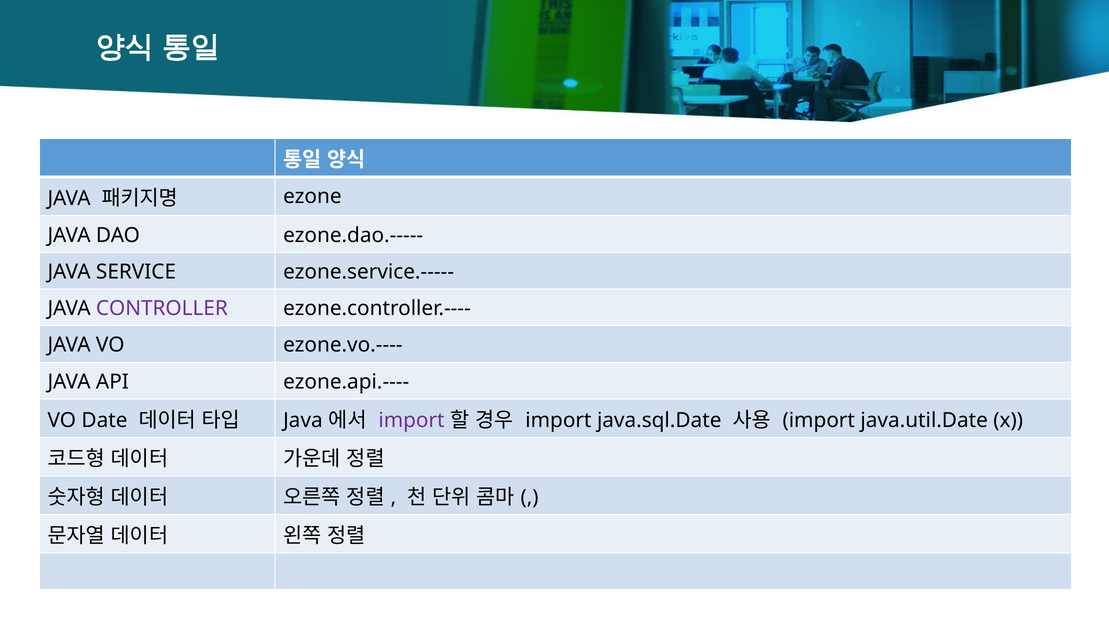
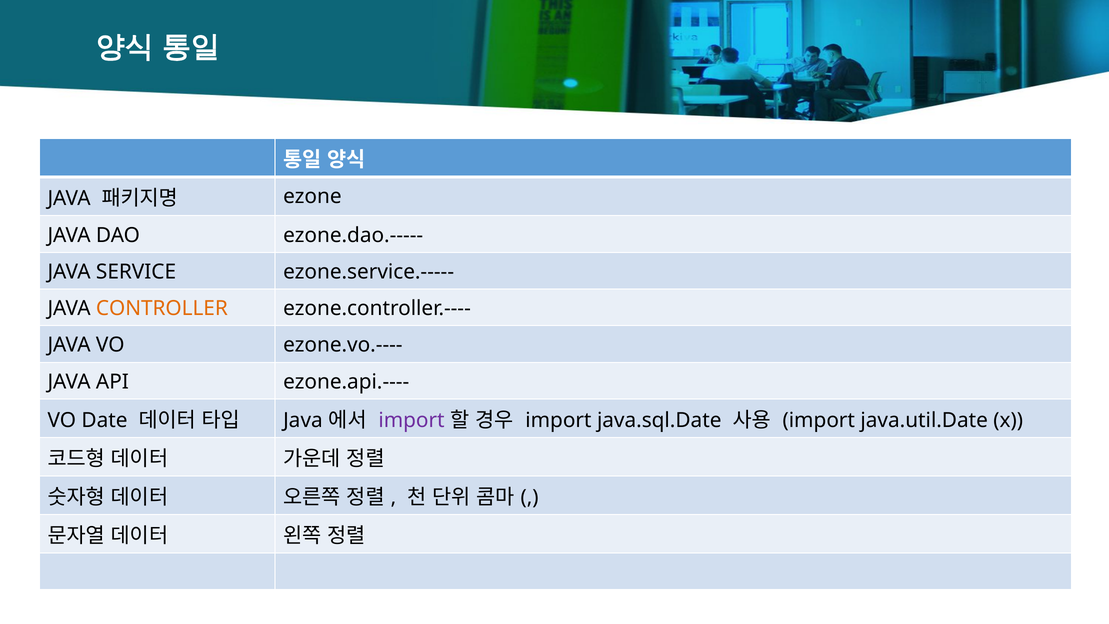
CONTROLLER colour: purple -> orange
